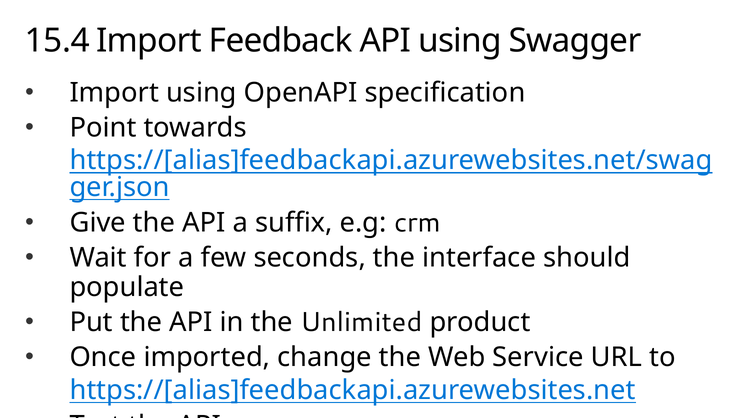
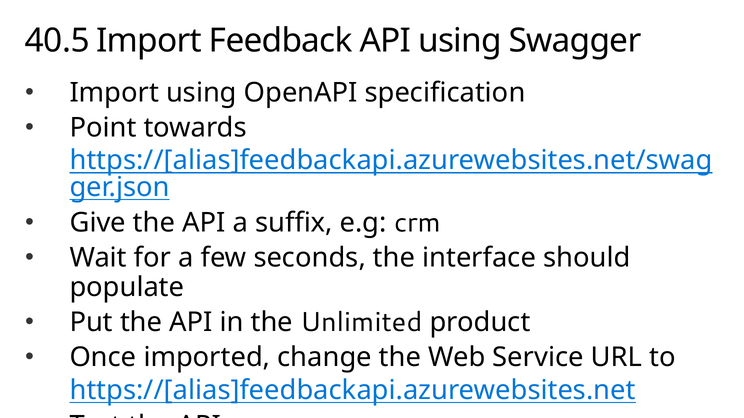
15.4: 15.4 -> 40.5
